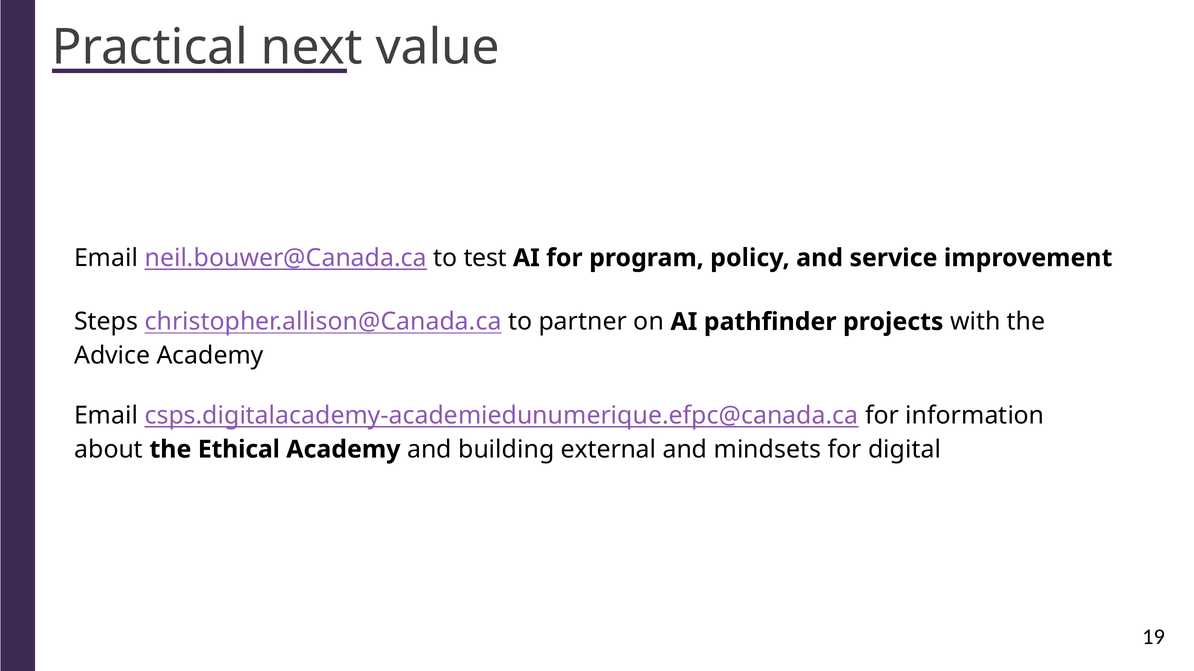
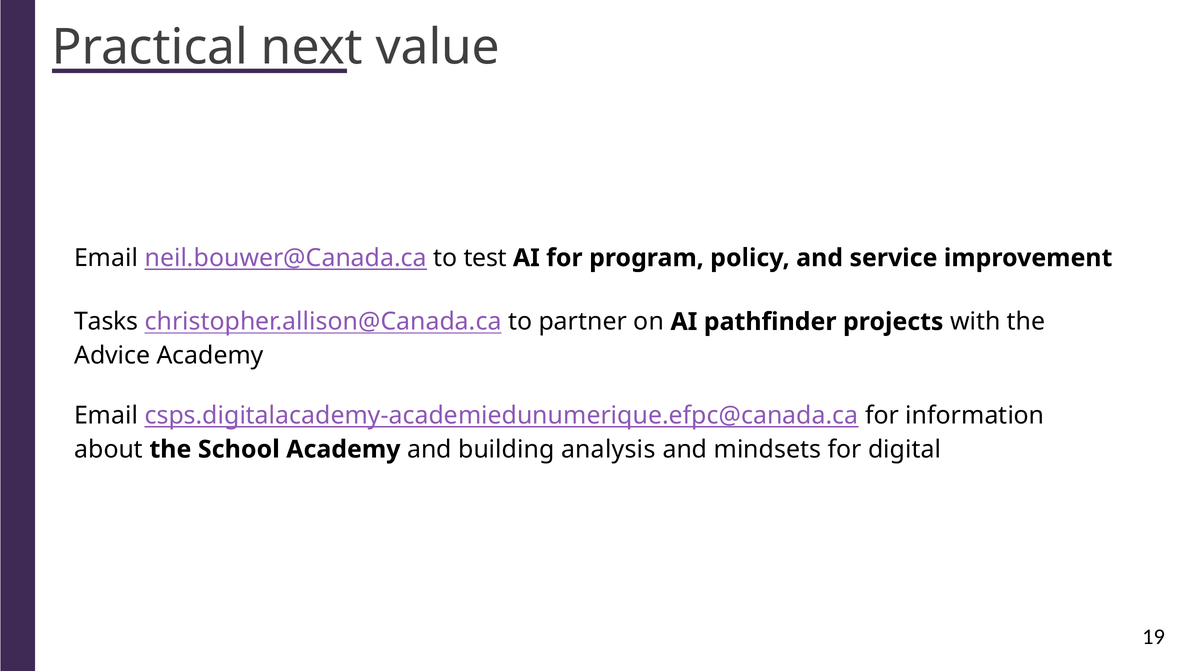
Steps: Steps -> Tasks
Ethical: Ethical -> School
external: external -> analysis
